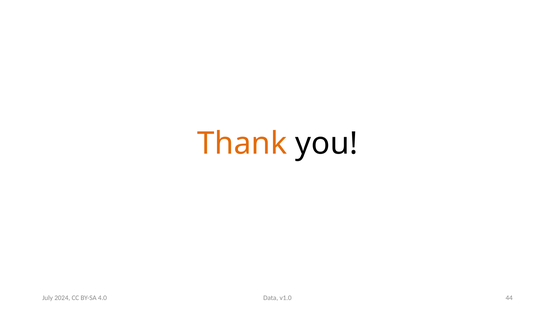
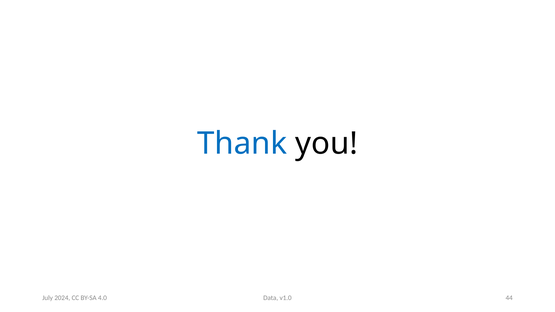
Thank colour: orange -> blue
